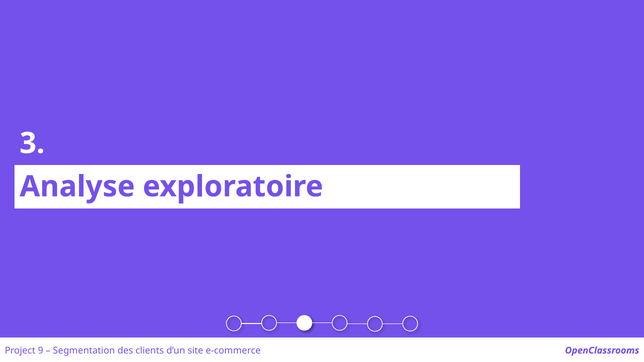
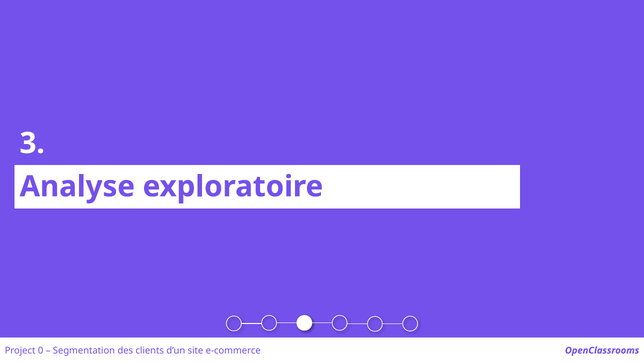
9: 9 -> 0
